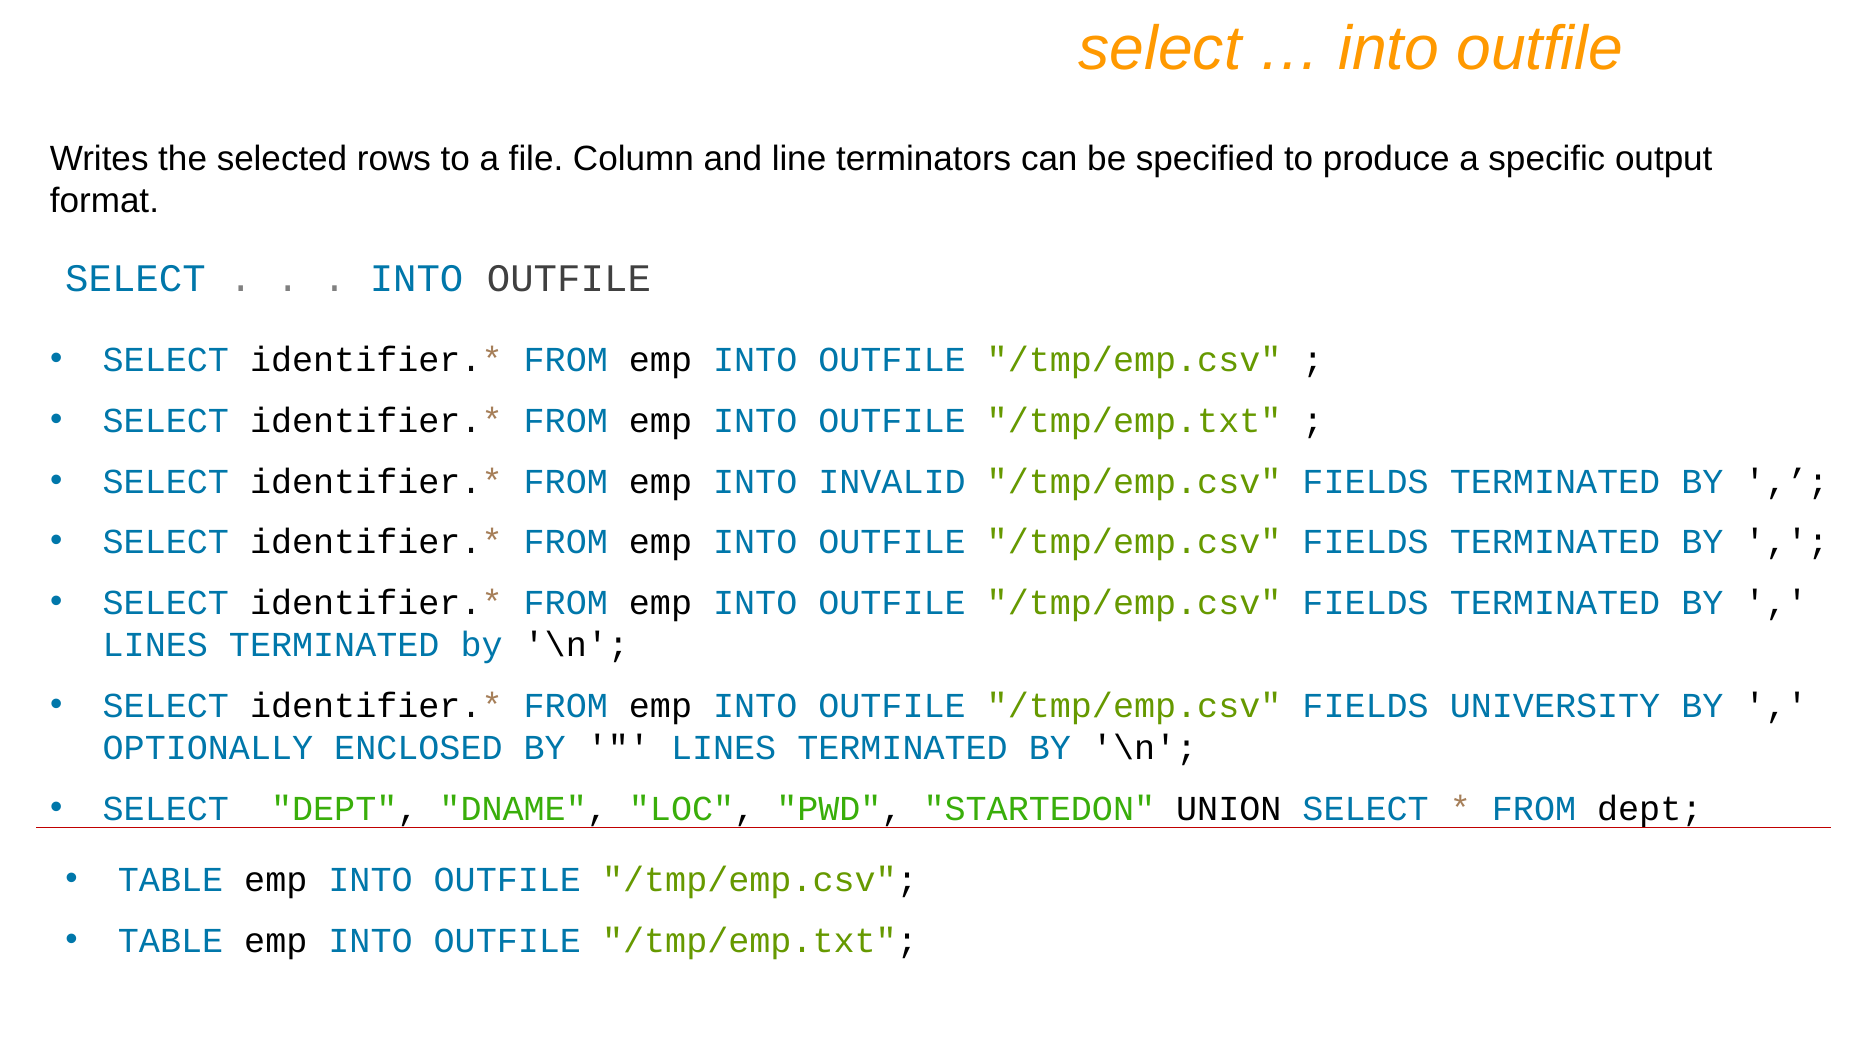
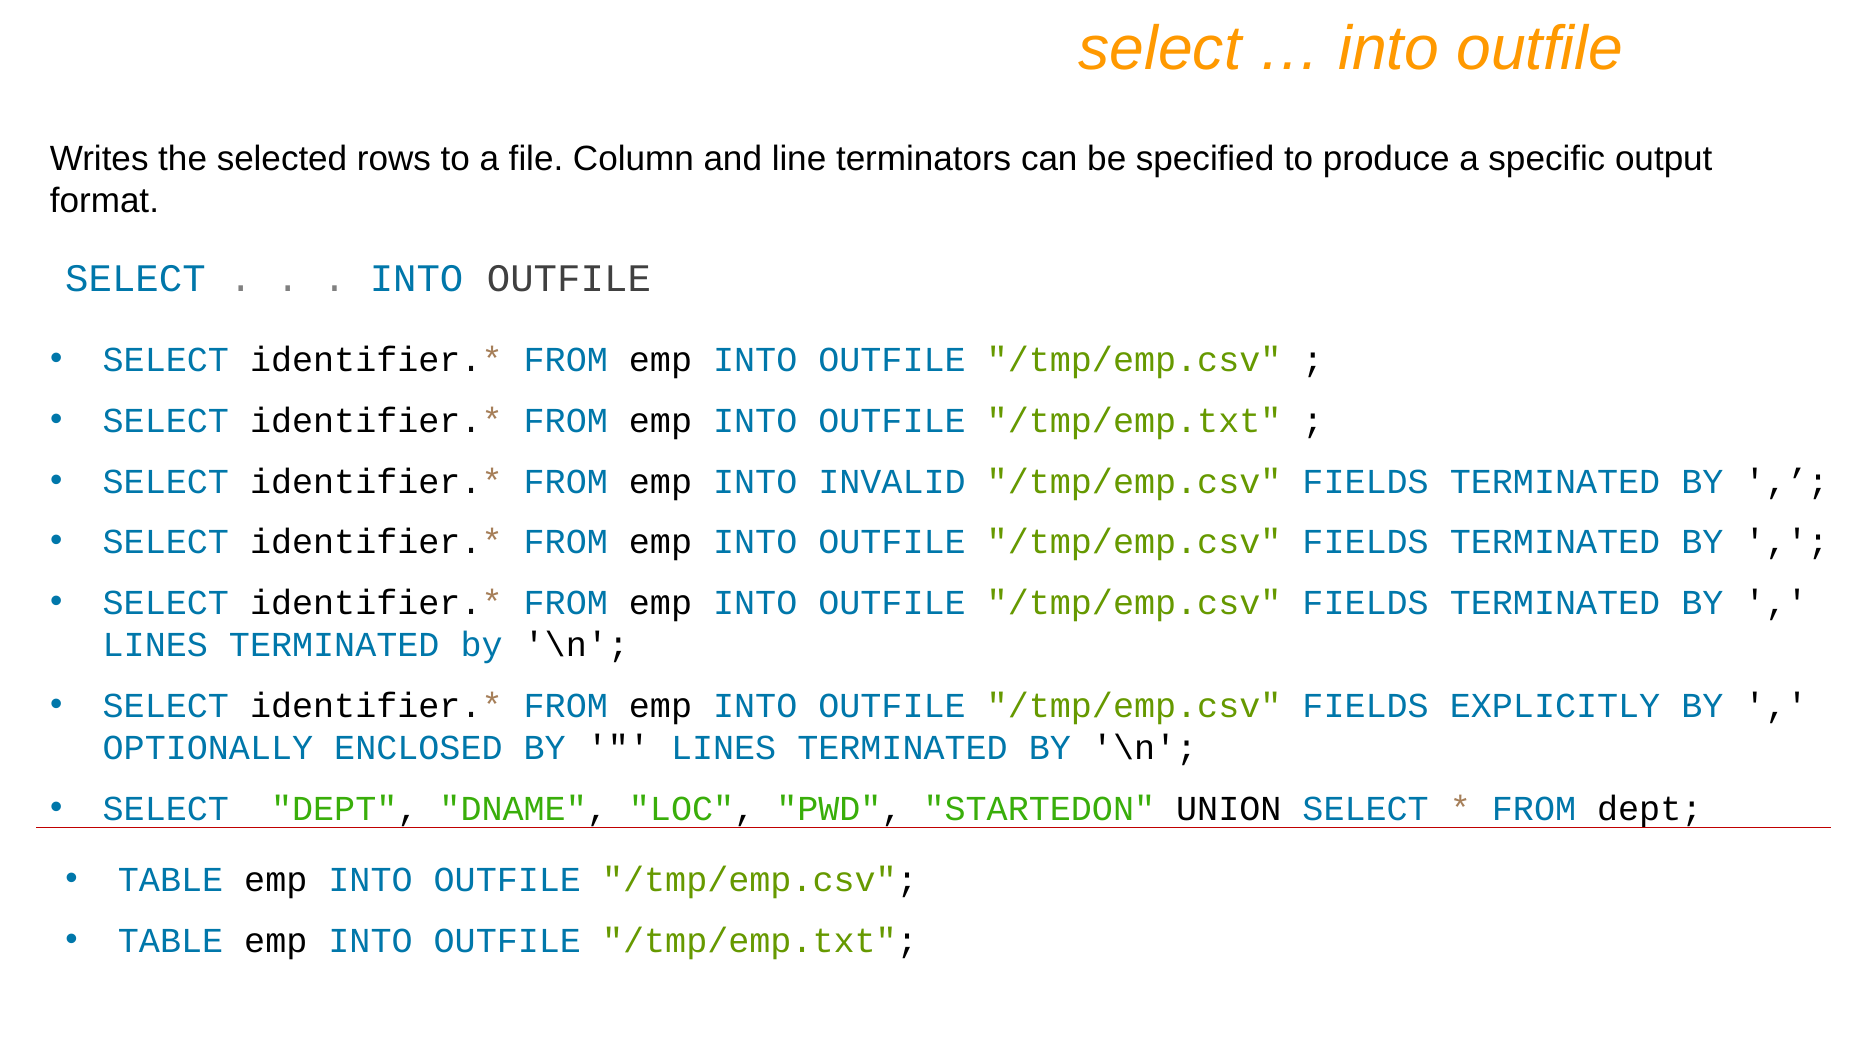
UNIVERSITY: UNIVERSITY -> EXPLICITLY
